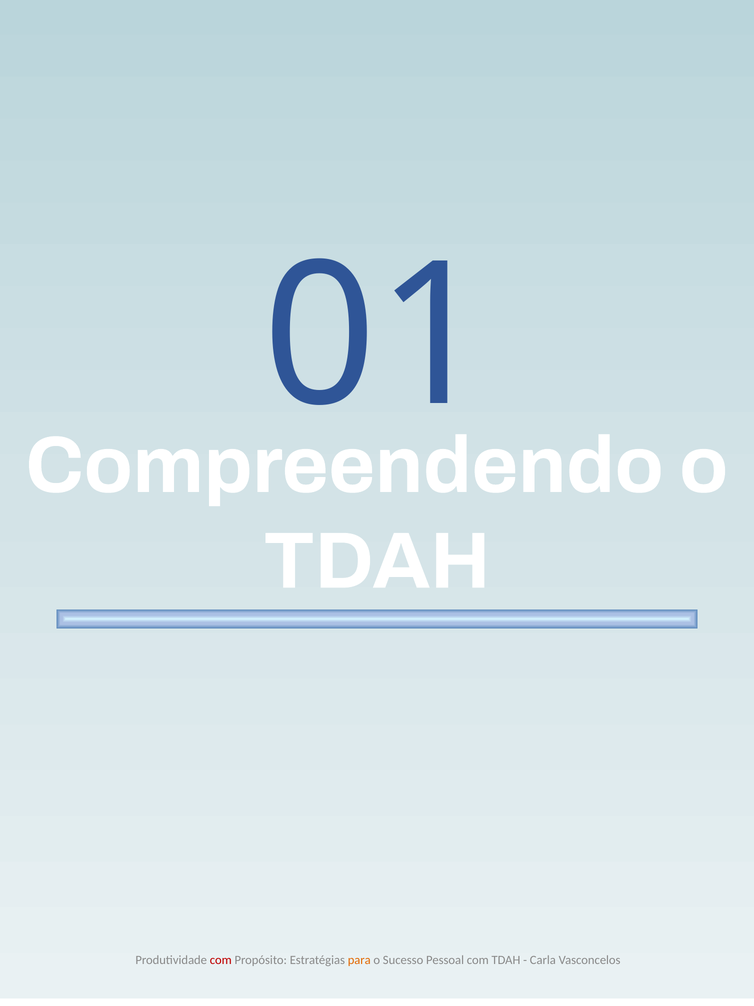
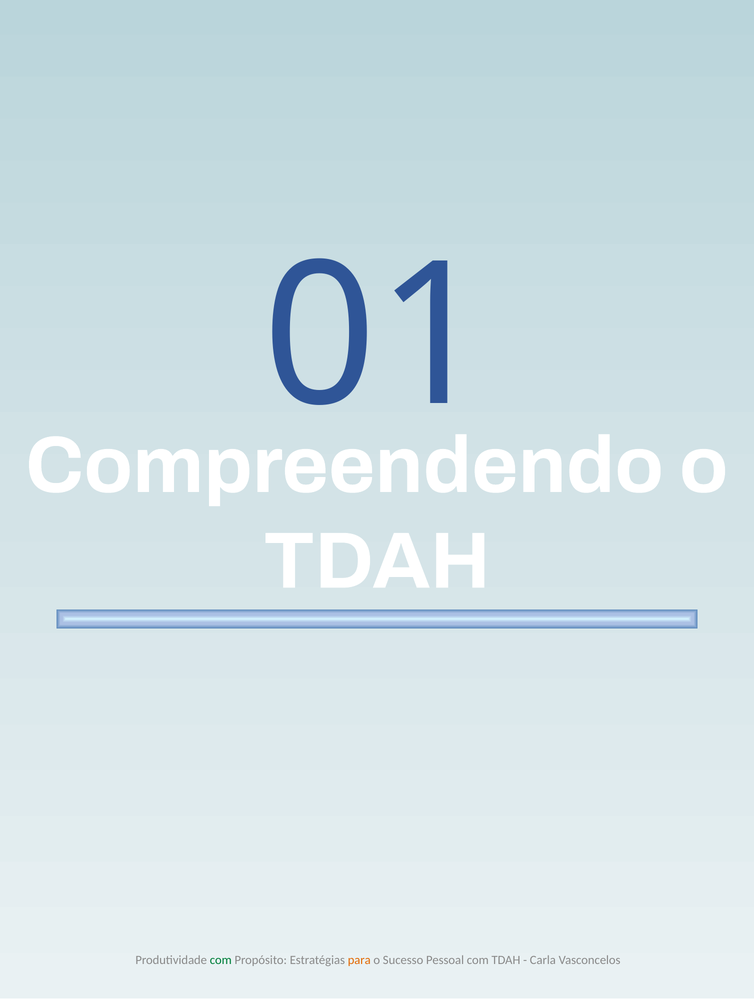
com at (221, 959) colour: red -> green
